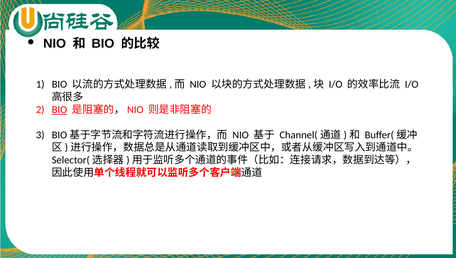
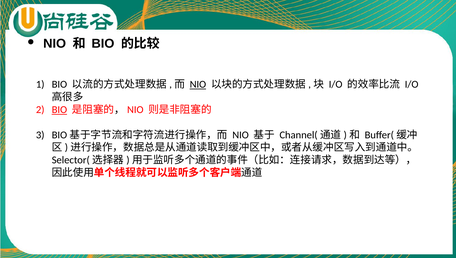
NIO at (198, 85) underline: none -> present
